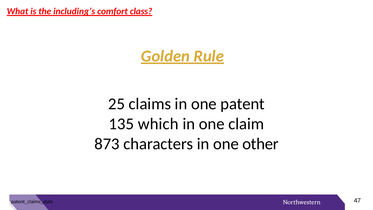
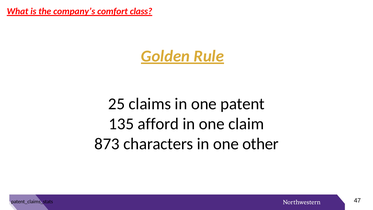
including’s: including’s -> company’s
which: which -> afford
